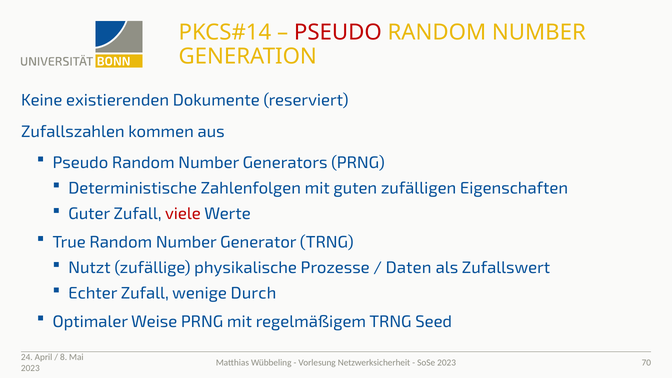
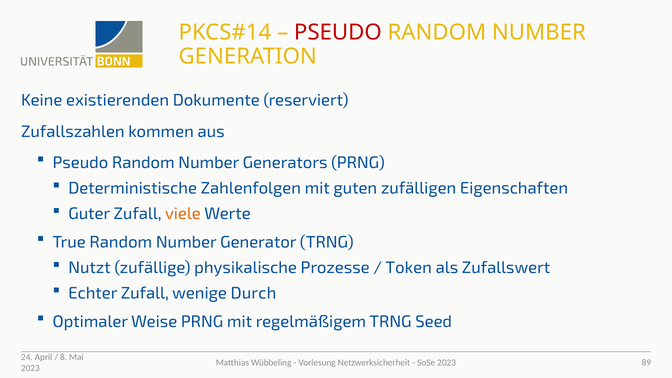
viele colour: red -> orange
Daten: Daten -> Token
70: 70 -> 89
